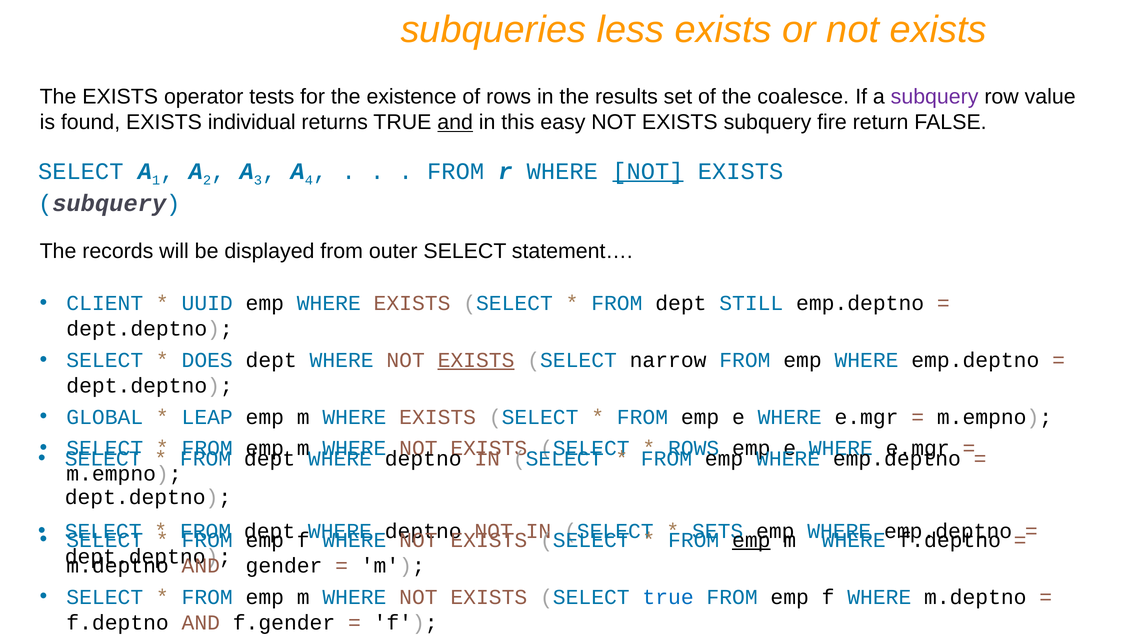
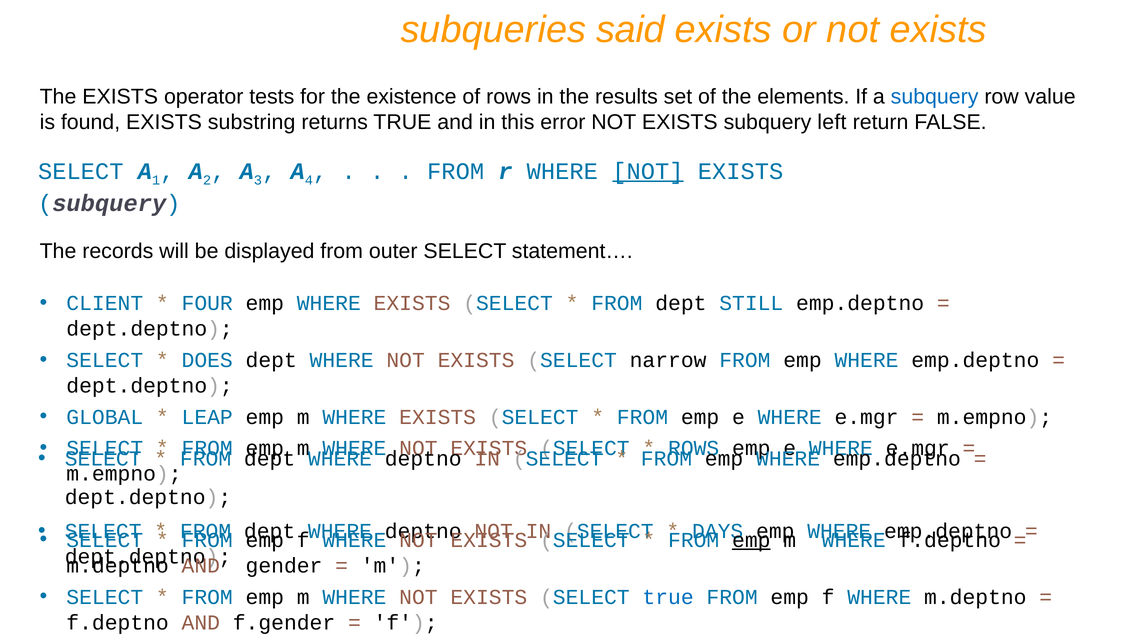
less: less -> said
coalesce: coalesce -> elements
subquery at (935, 97) colour: purple -> blue
individual: individual -> substring
and at (455, 122) underline: present -> none
easy: easy -> error
fire: fire -> left
UUID: UUID -> FOUR
EXISTS at (476, 360) underline: present -> none
SETS: SETS -> DAYS
